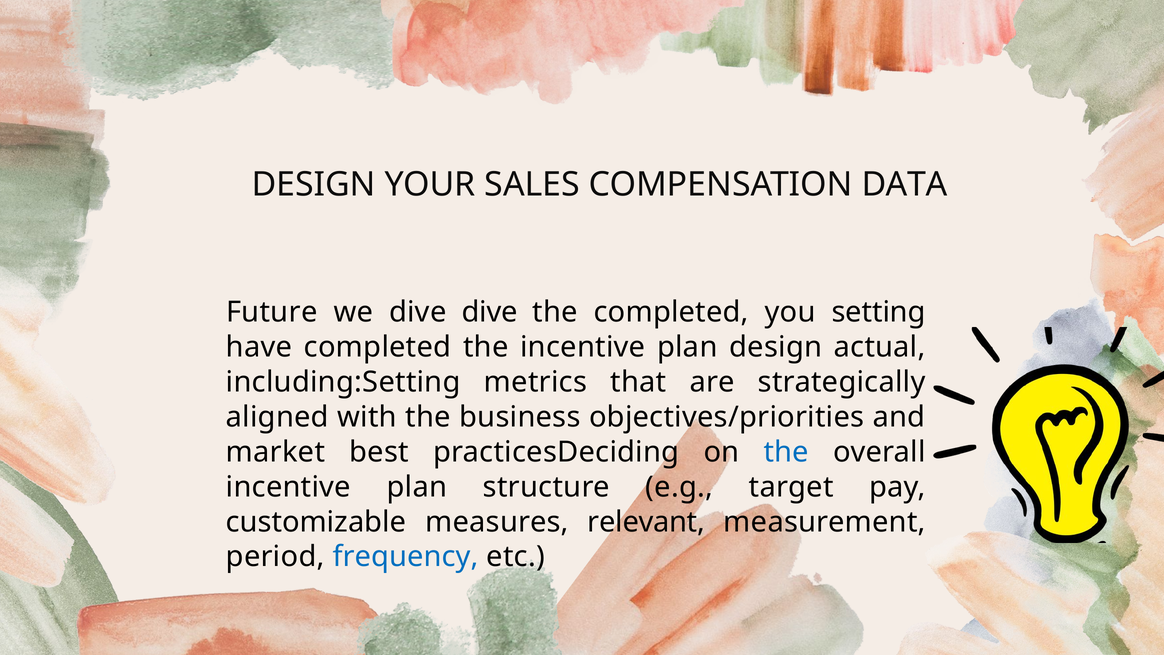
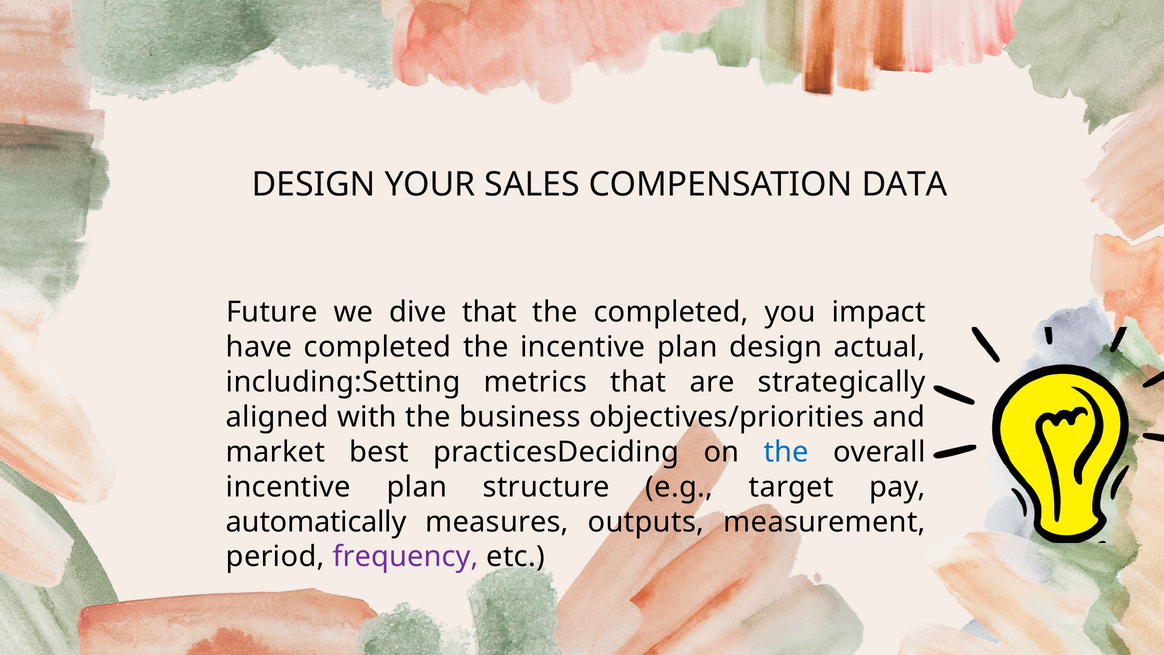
dive dive: dive -> that
setting: setting -> impact
customizable: customizable -> automatically
relevant: relevant -> outputs
frequency colour: blue -> purple
